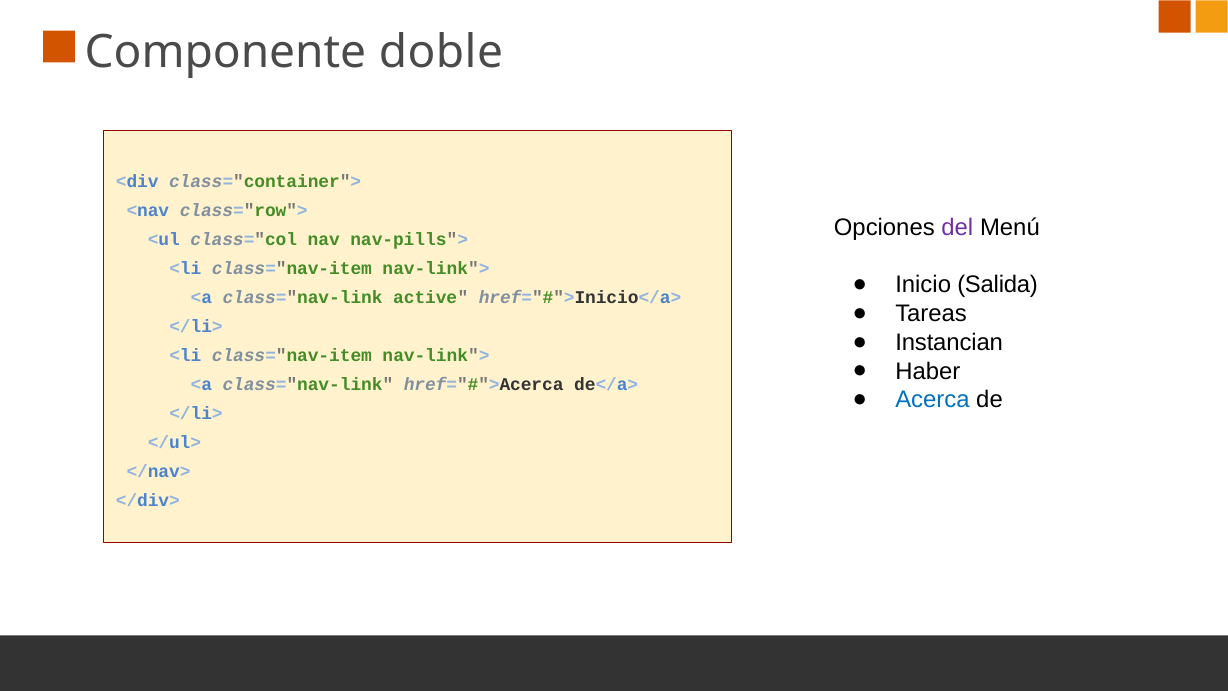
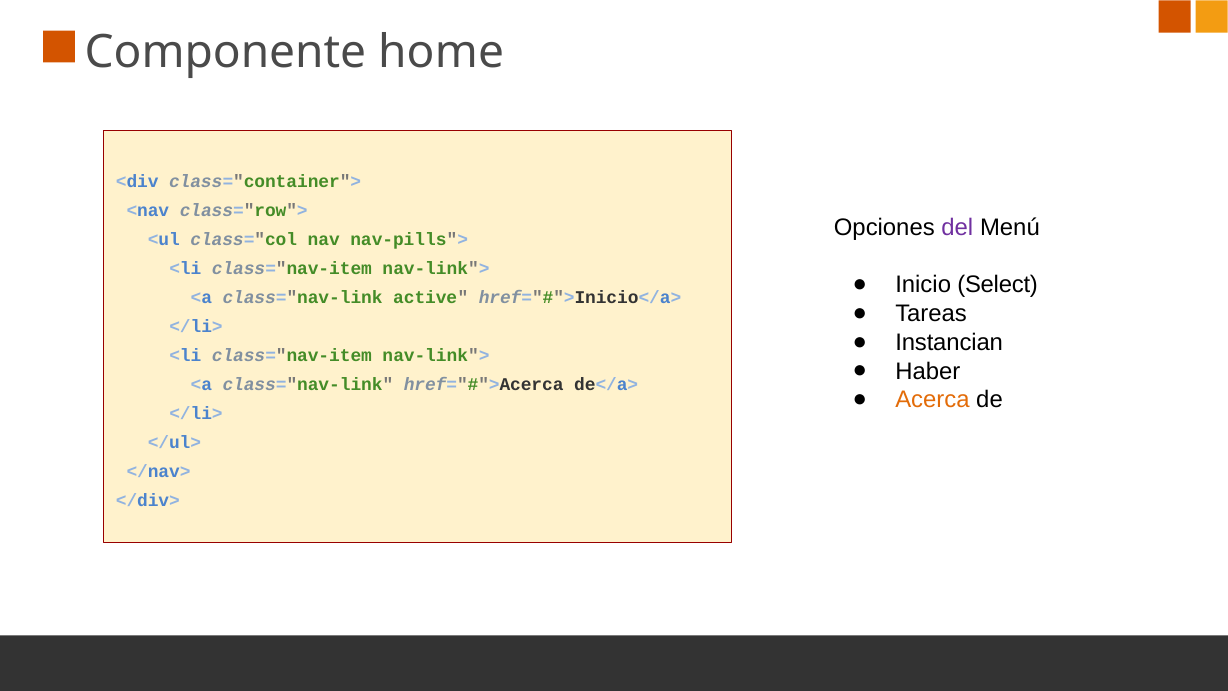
doble: doble -> home
Salida: Salida -> Select
Acerca colour: blue -> orange
